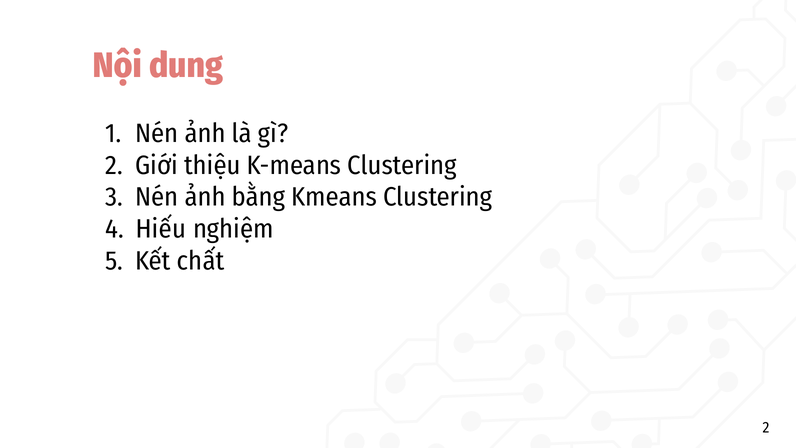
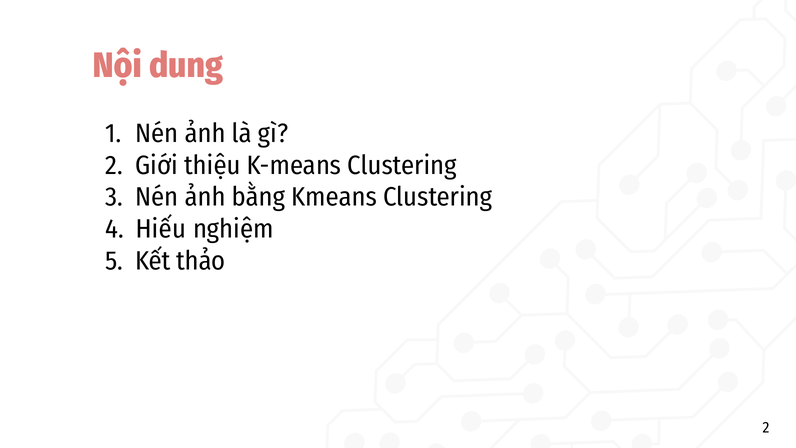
chất: chất -> thảo
